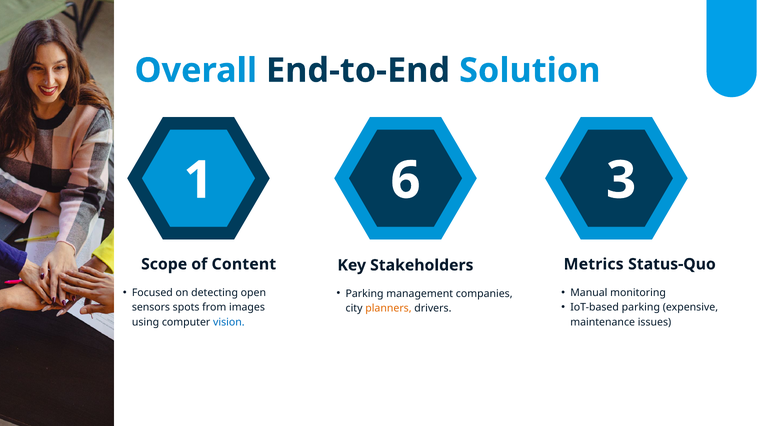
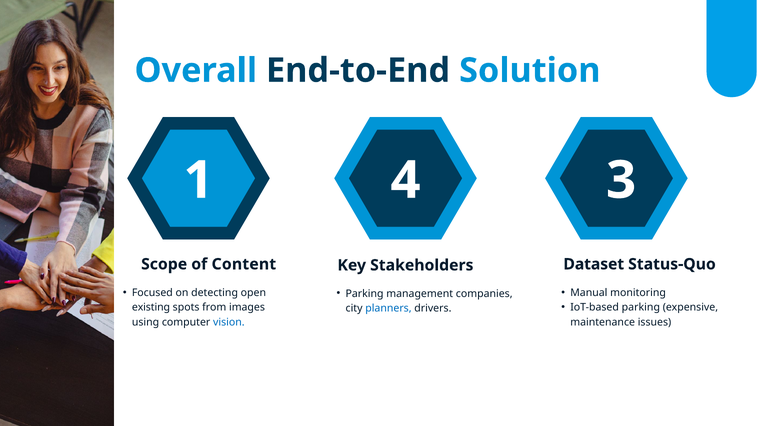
6: 6 -> 4
Metrics: Metrics -> Dataset
sensors: sensors -> existing
planners colour: orange -> blue
